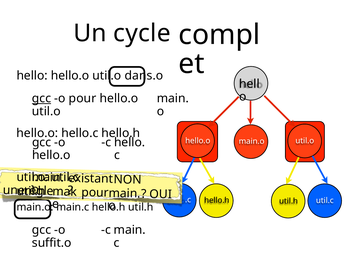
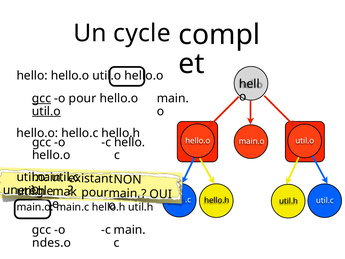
hello hello.o util.o dans.o: dans.o -> hello.o
util.o at (46, 111) underline: none -> present
suffit.o: suffit.o -> ndes.o
